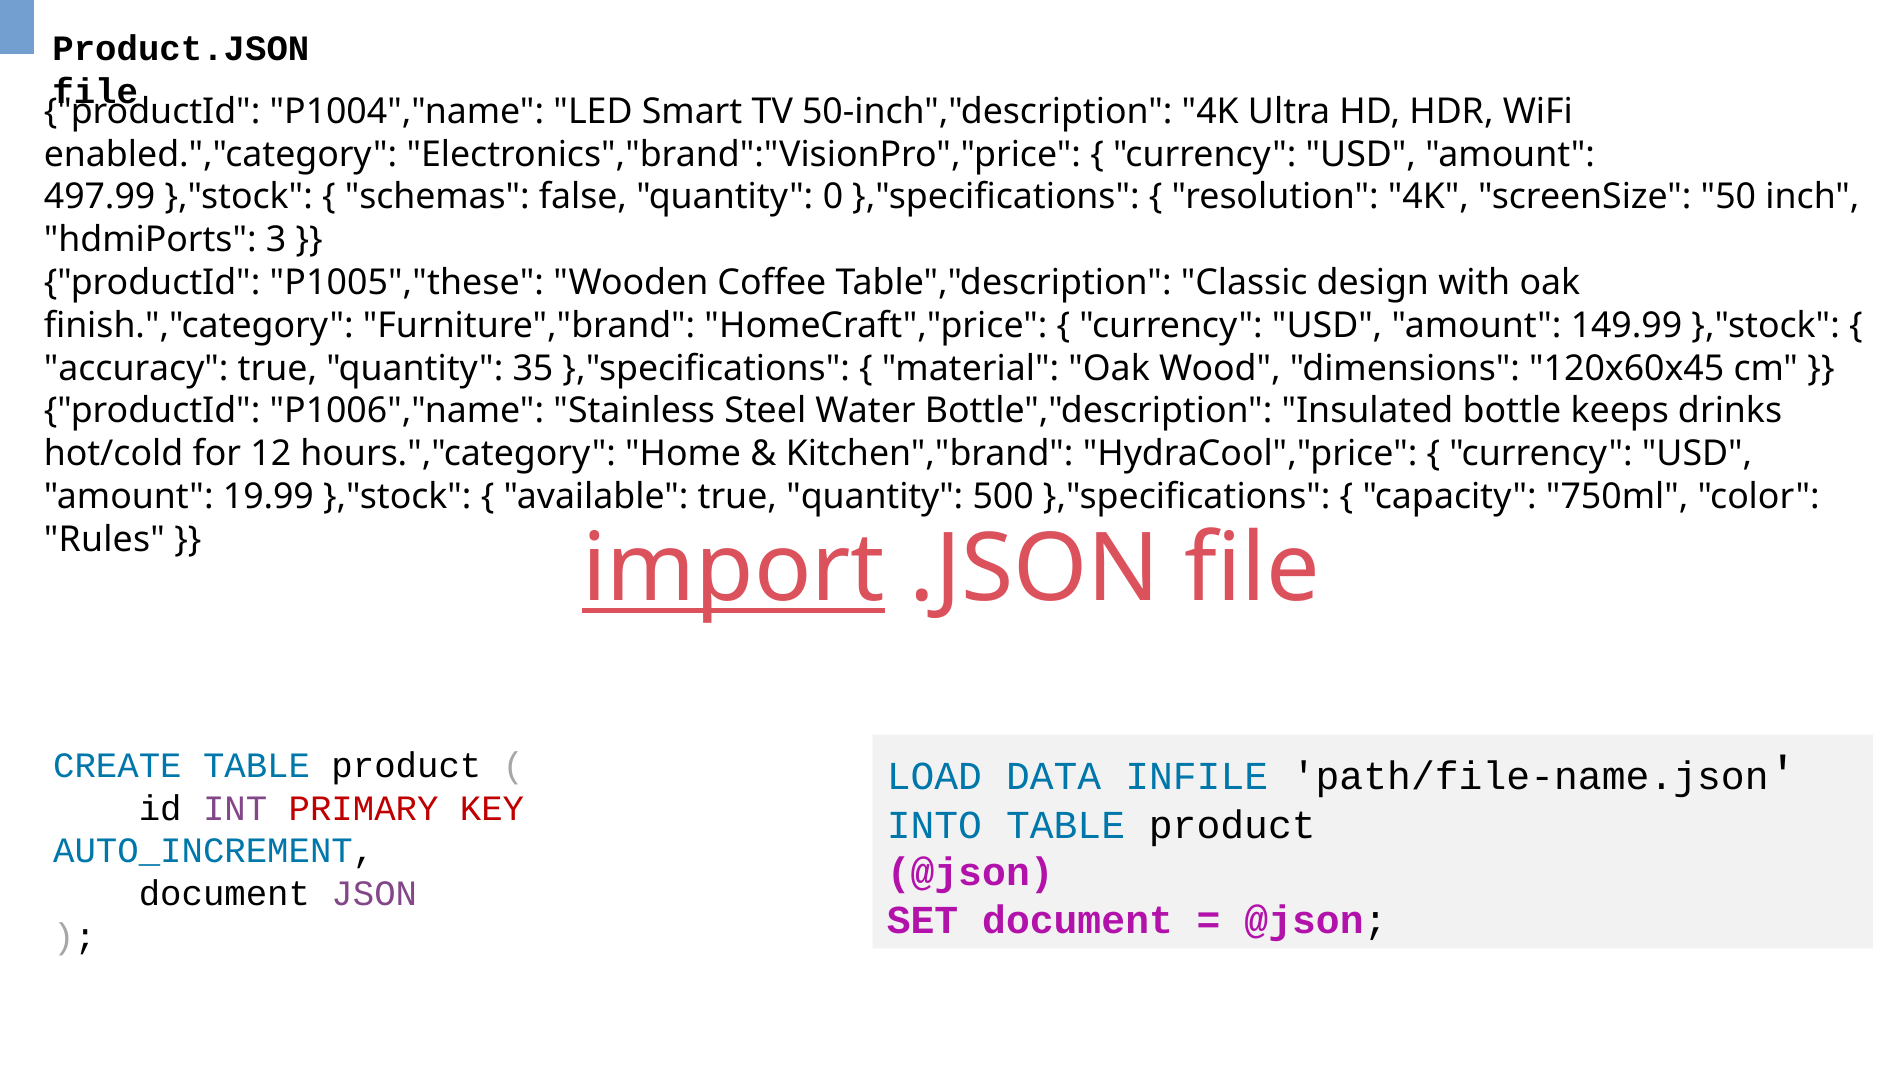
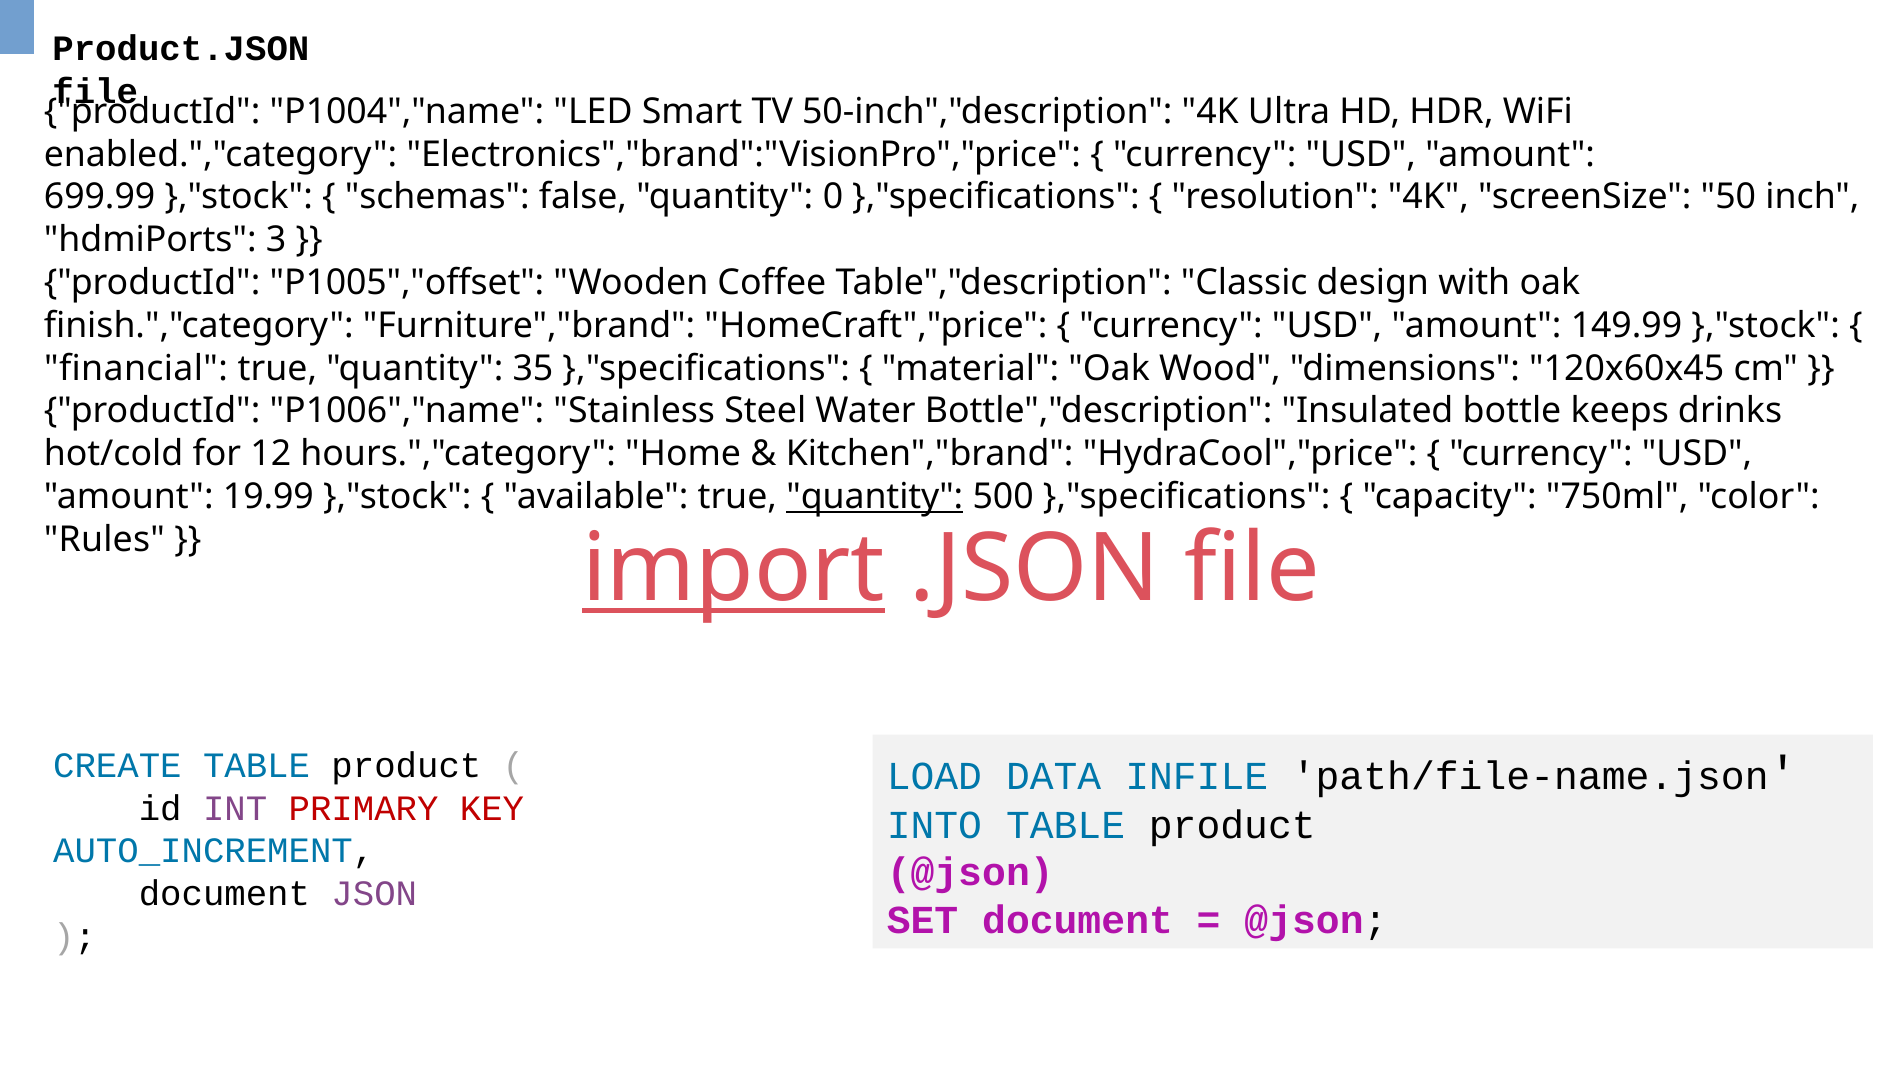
497.99: 497.99 -> 699.99
P1005","these: P1005","these -> P1005","offset
accuracy: accuracy -> financial
quantity at (875, 497) underline: none -> present
